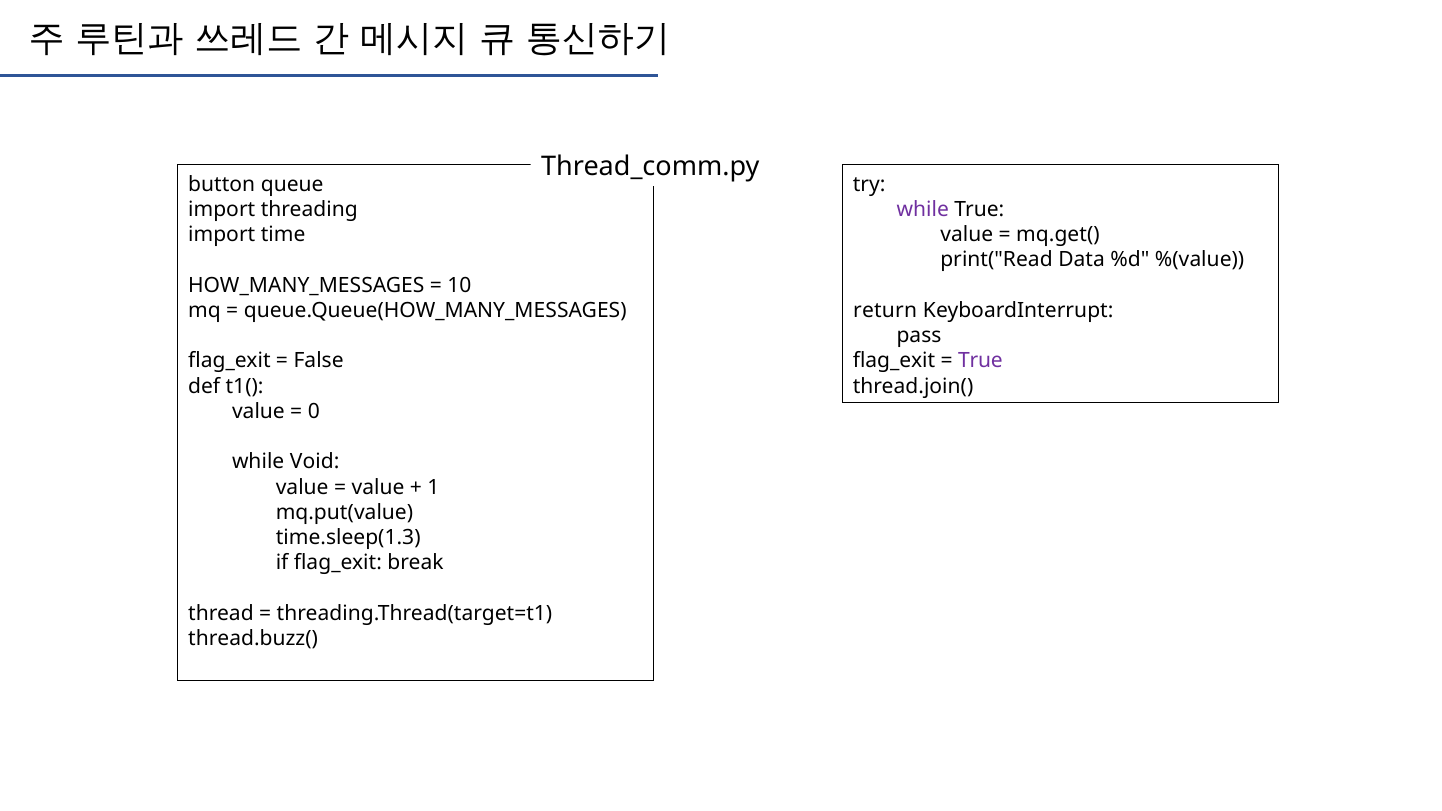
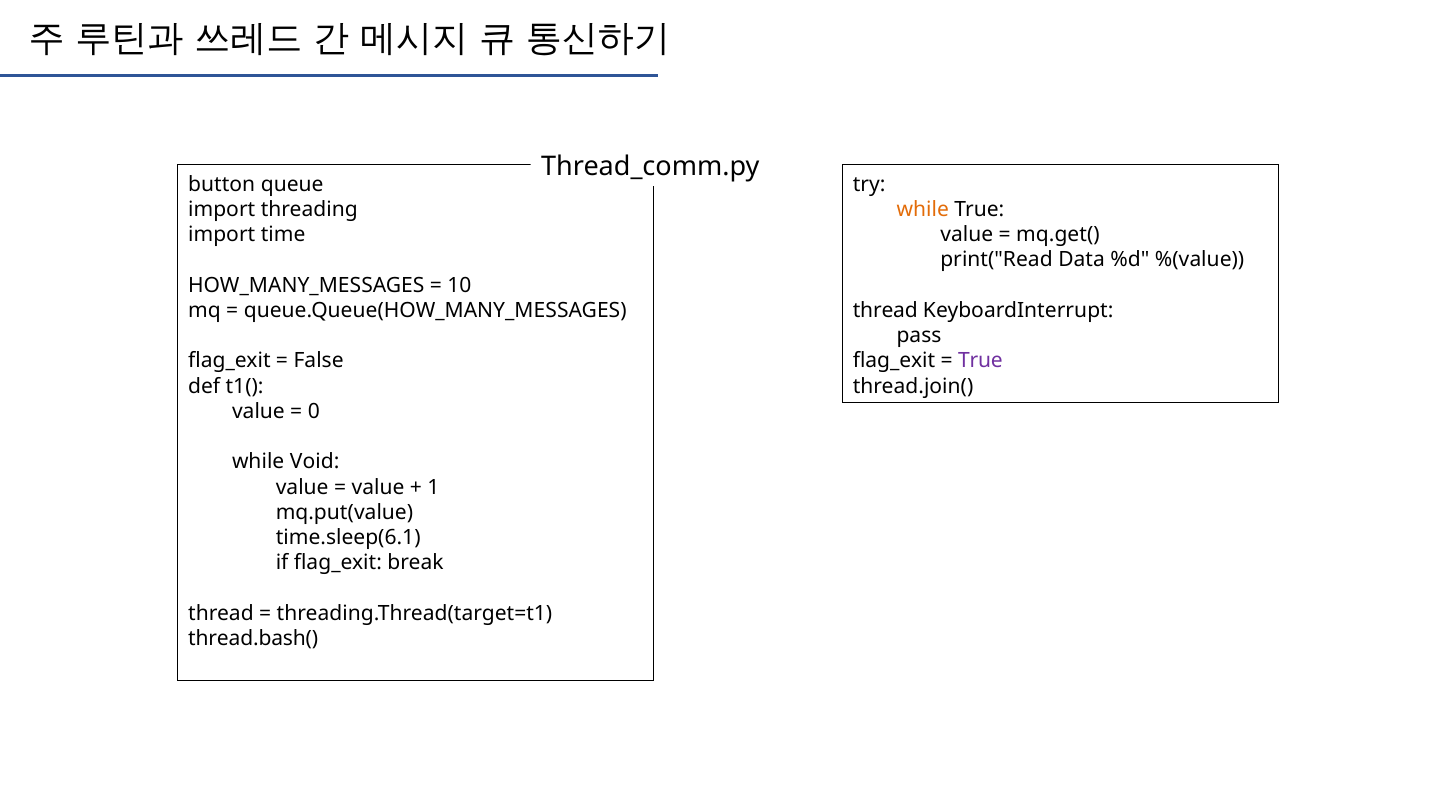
while at (923, 209) colour: purple -> orange
return at (885, 310): return -> thread
time.sleep(1.3: time.sleep(1.3 -> time.sleep(6.1
thread.buzz(: thread.buzz( -> thread.bash(
